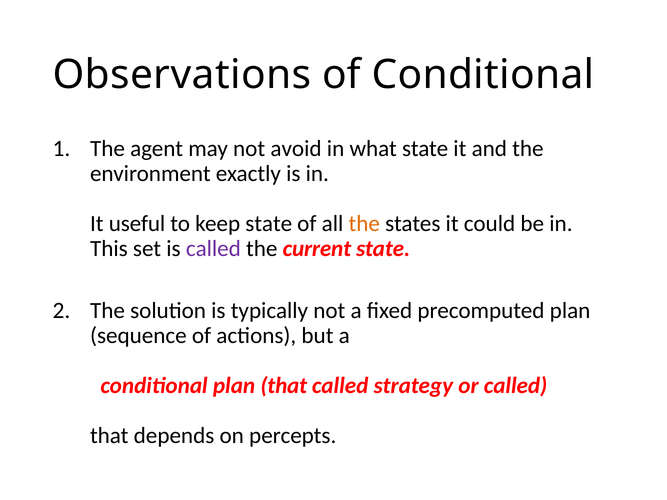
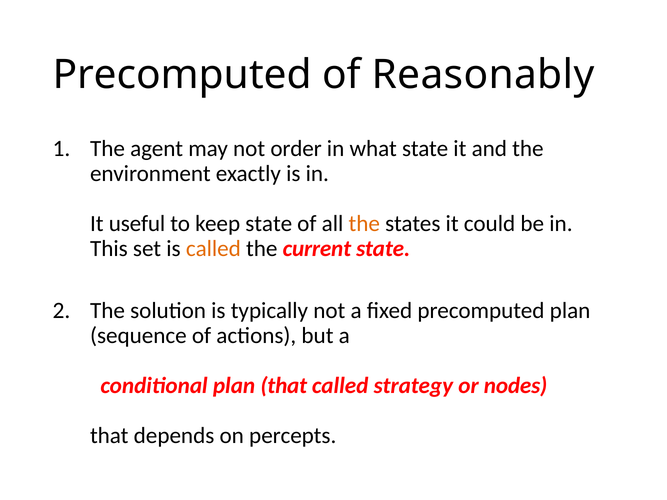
Observations at (182, 75): Observations -> Precomputed
of Conditional: Conditional -> Reasonably
avoid: avoid -> order
called at (213, 249) colour: purple -> orange
or called: called -> nodes
